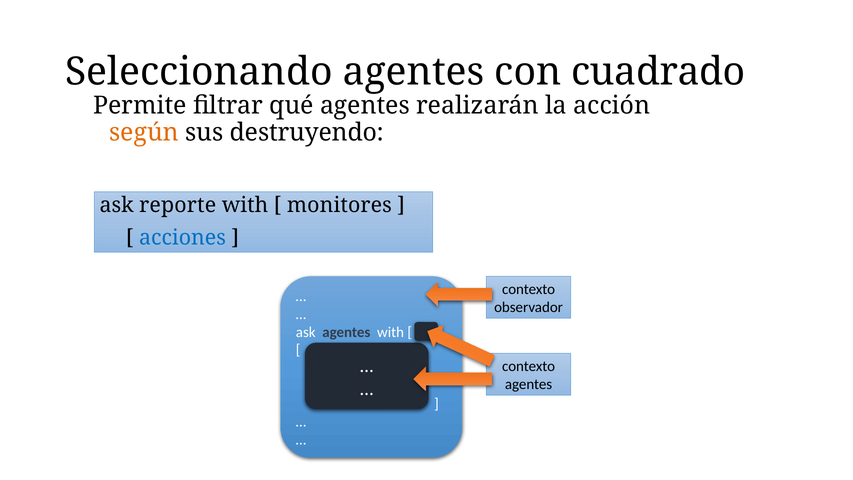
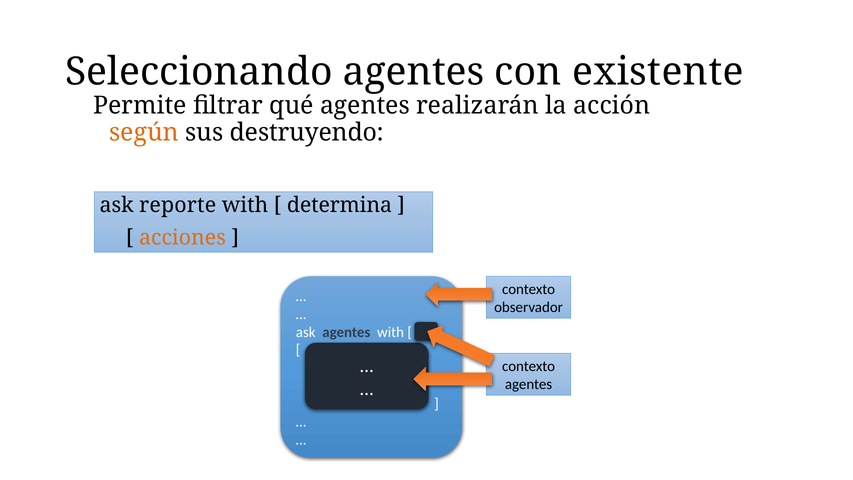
cuadrado: cuadrado -> existente
monitores: monitores -> determina
acciones colour: blue -> orange
